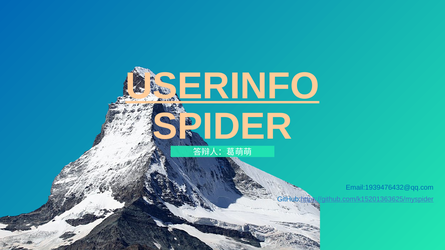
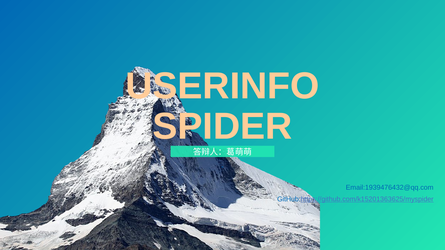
USERINFO underline: present -> none
